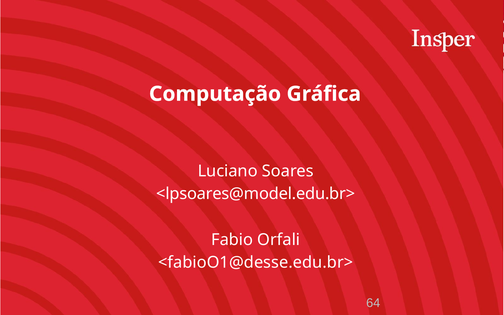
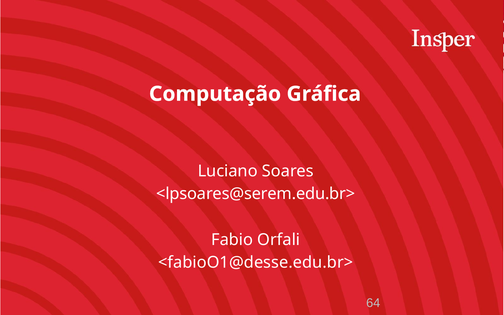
<lpsoares@model.edu.br>: <lpsoares@model.edu.br> -> <lpsoares@serem.edu.br>
